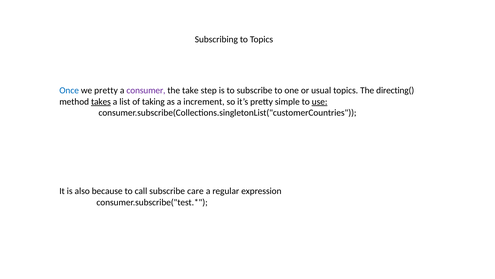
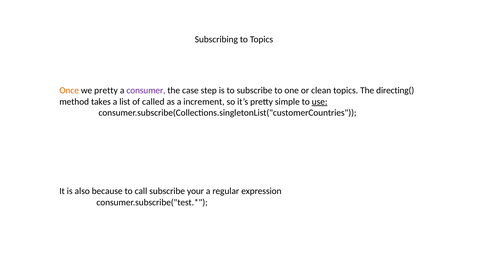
Once colour: blue -> orange
take: take -> case
usual: usual -> clean
takes underline: present -> none
taking: taking -> called
care: care -> your
